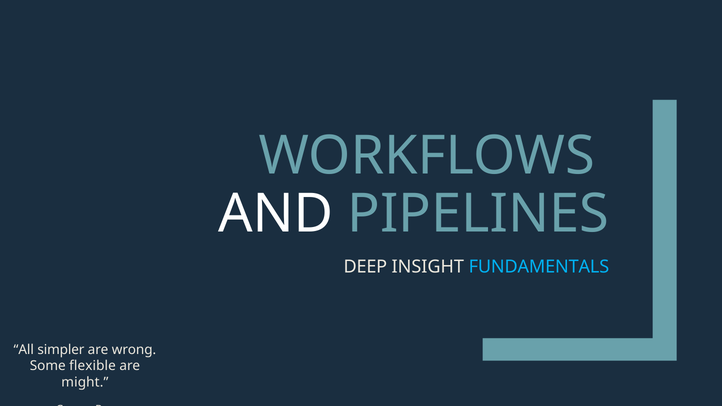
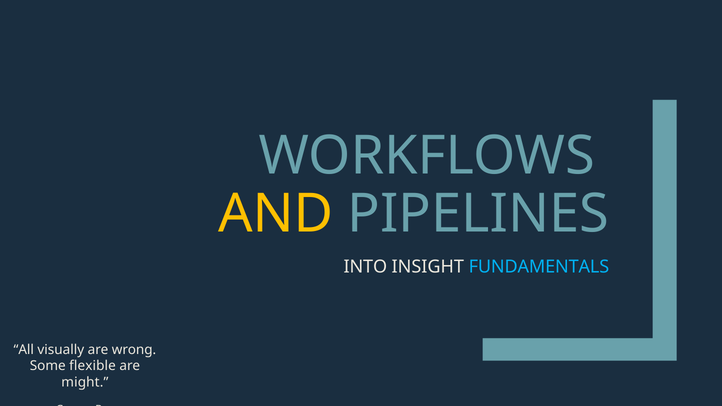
AND colour: white -> yellow
DEEP: DEEP -> INTO
simpler: simpler -> visually
